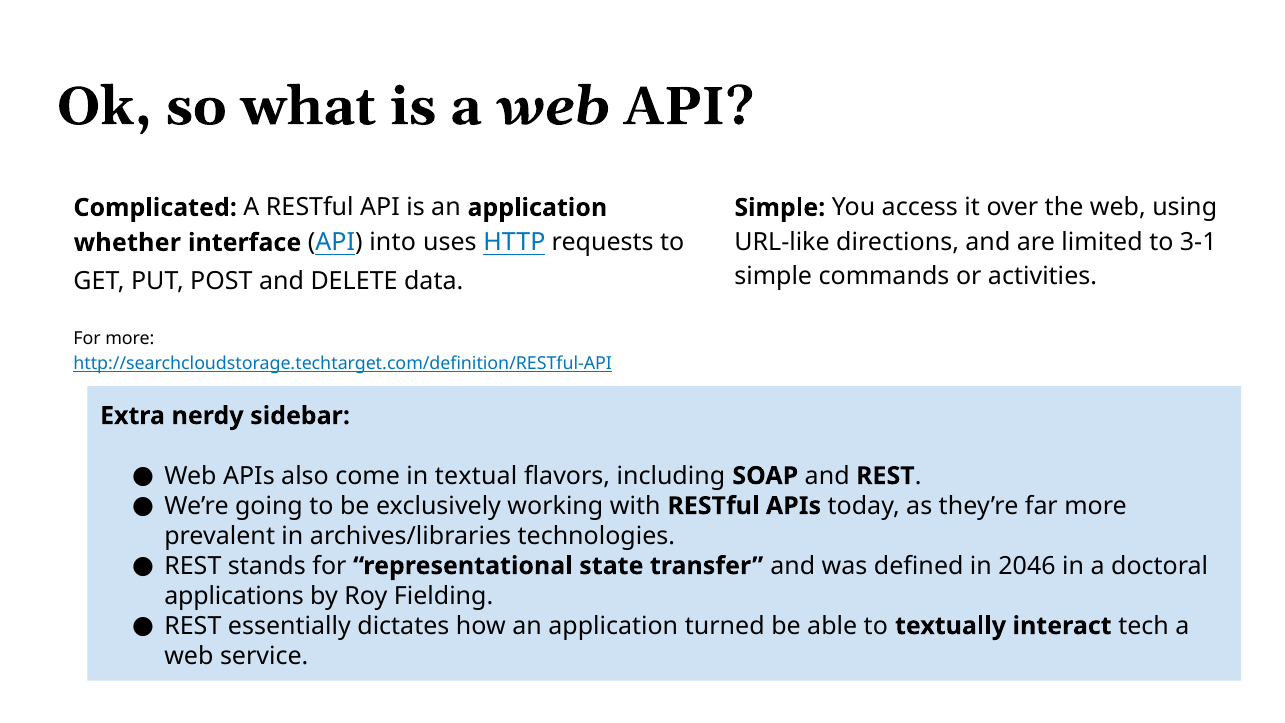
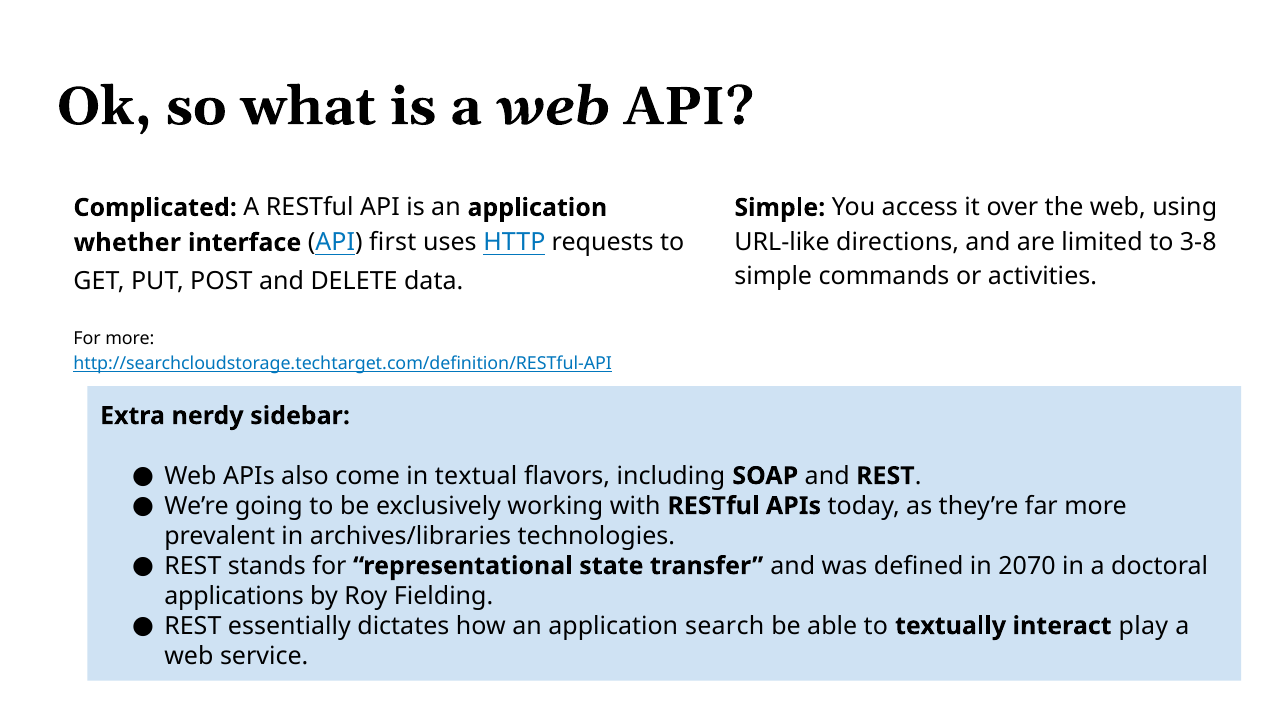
3-1: 3-1 -> 3-8
into: into -> first
2046: 2046 -> 2070
turned: turned -> search
tech: tech -> play
